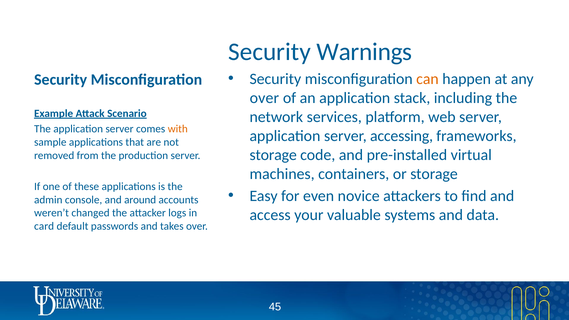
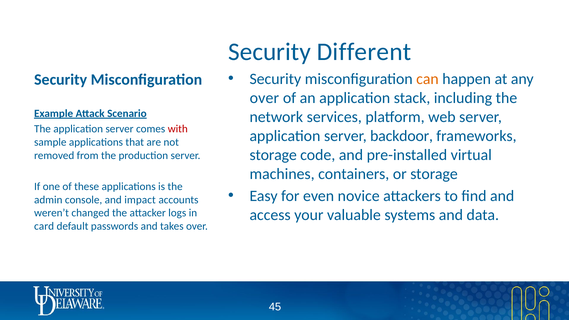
Warnings: Warnings -> Different
with colour: orange -> red
accessing: accessing -> backdoor
around: around -> impact
